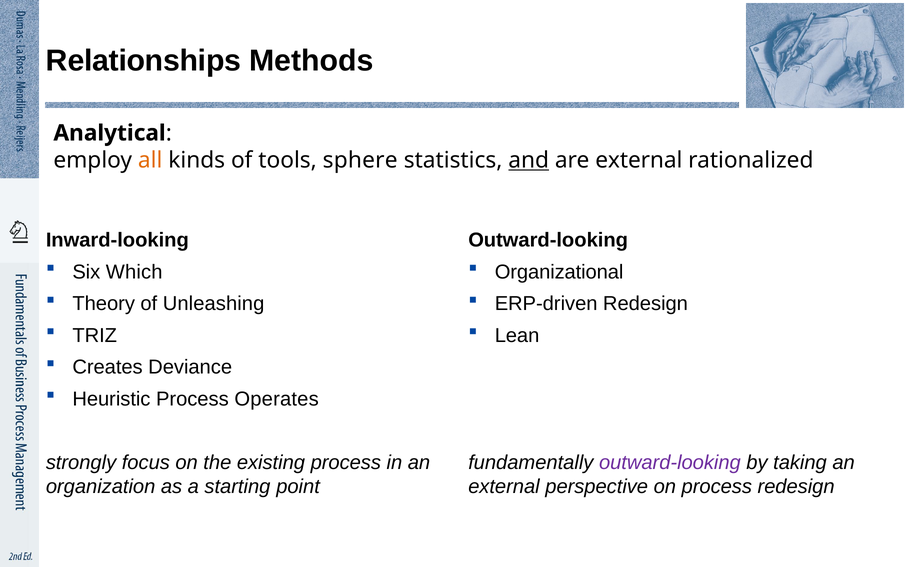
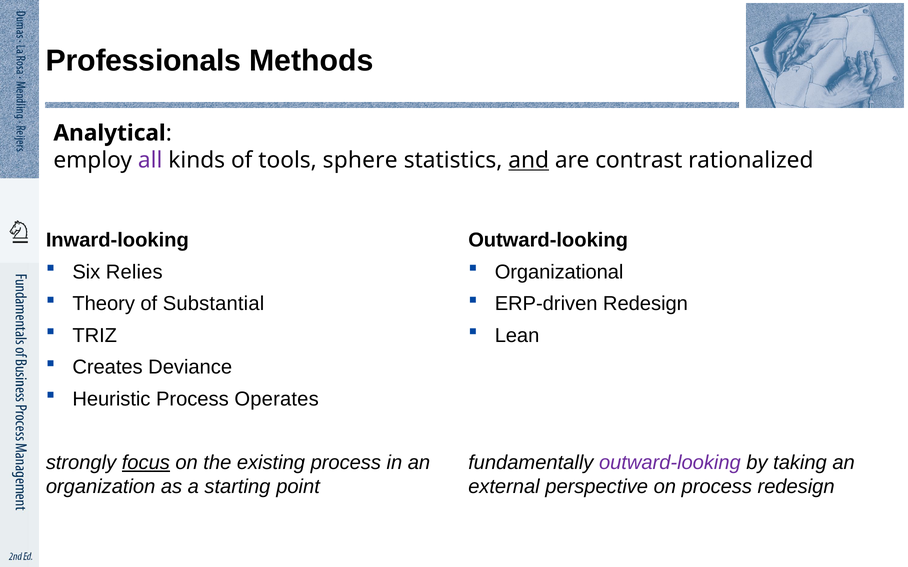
Relationships: Relationships -> Professionals
all colour: orange -> purple
are external: external -> contrast
Which: Which -> Relies
Unleashing: Unleashing -> Substantial
focus underline: none -> present
